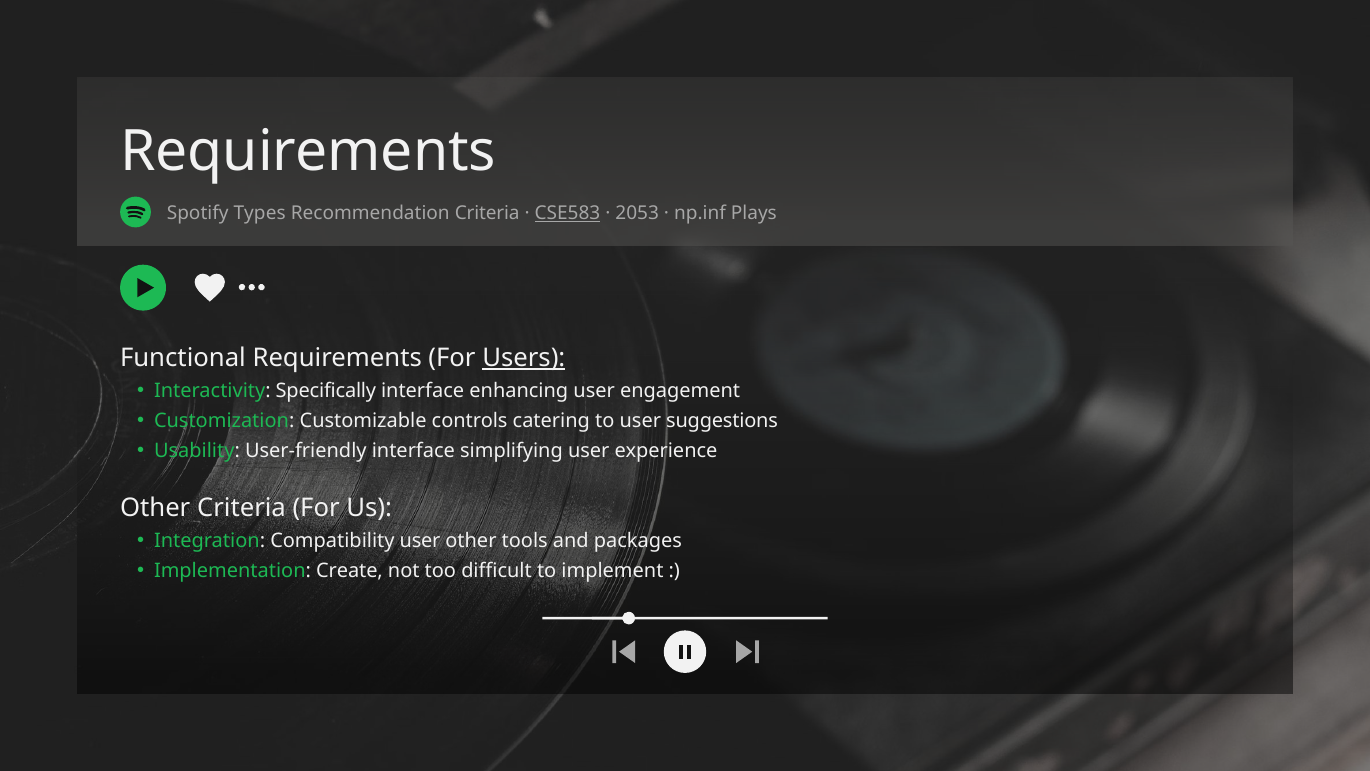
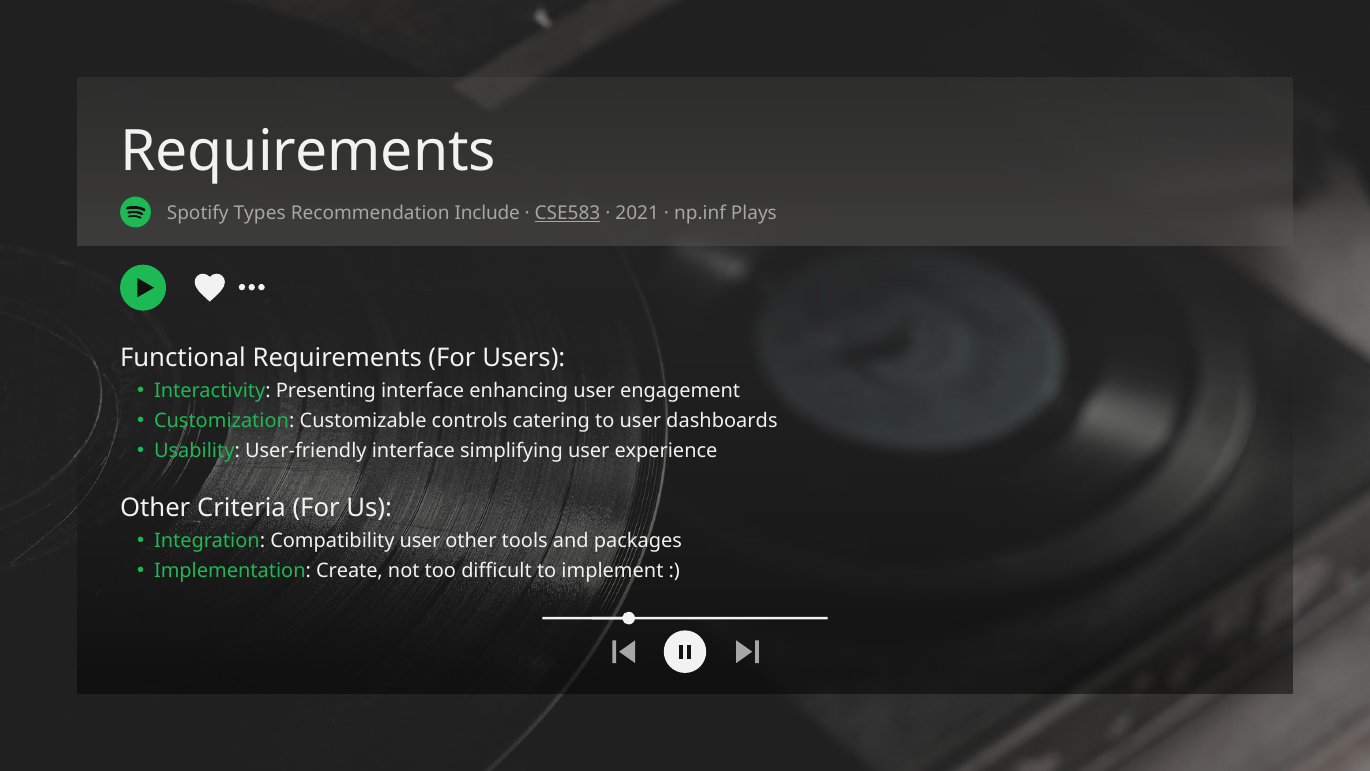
Recommendation Criteria: Criteria -> Include
2053: 2053 -> 2021
Users underline: present -> none
Specifically: Specifically -> Presenting
suggestions: suggestions -> dashboards
